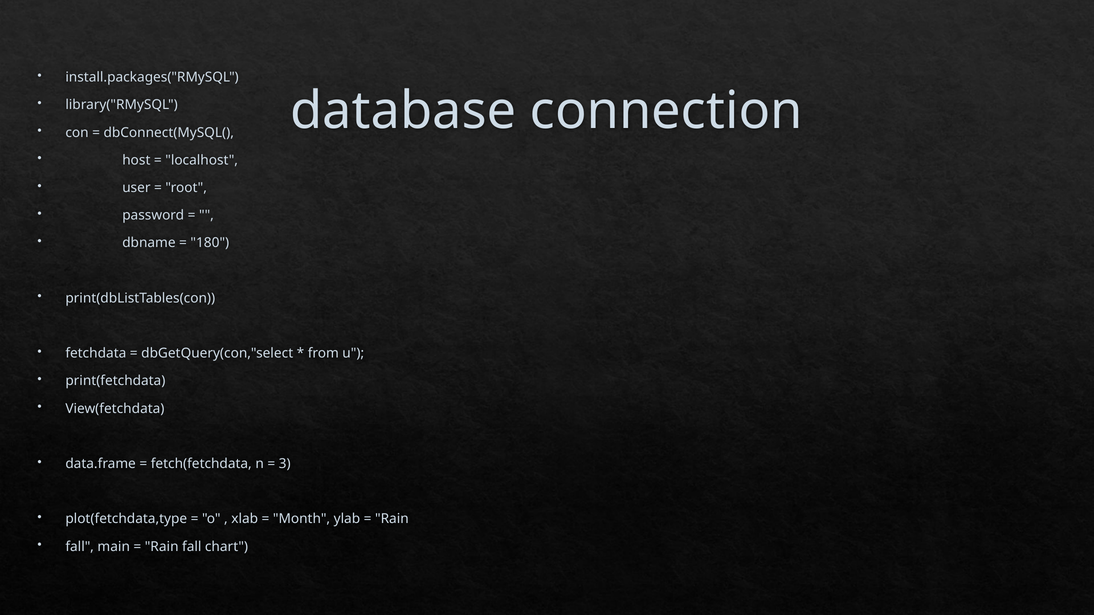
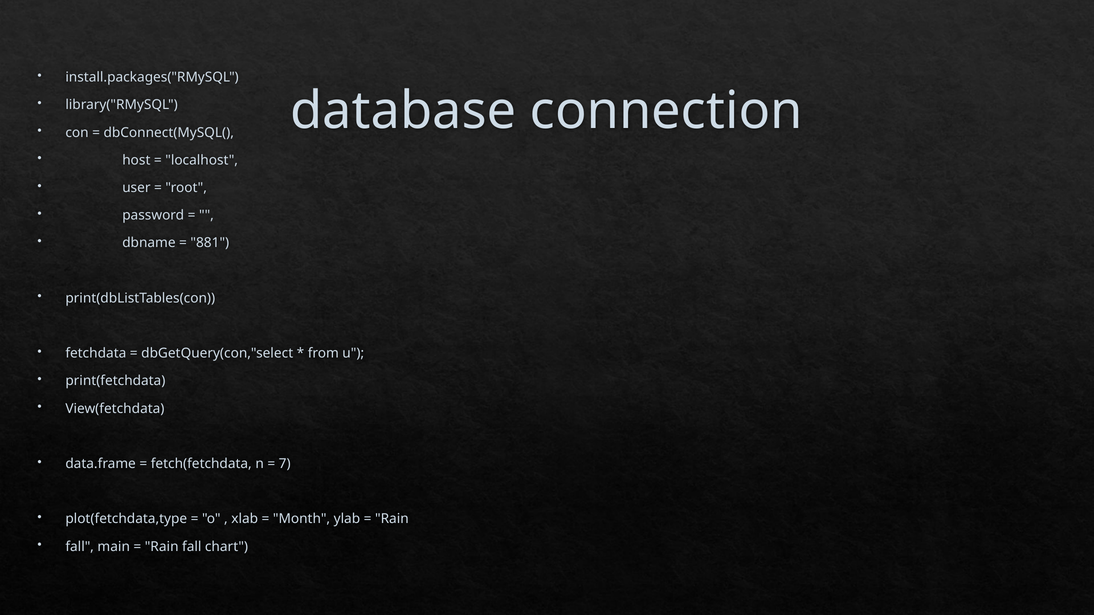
180: 180 -> 881
3: 3 -> 7
